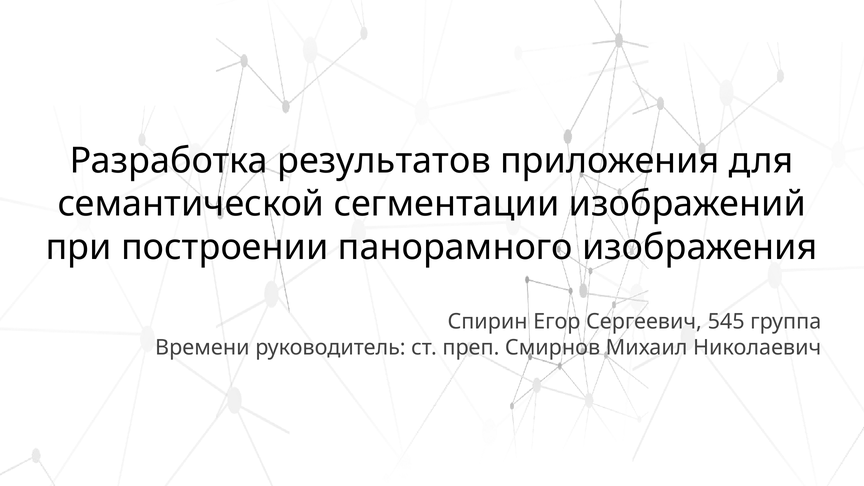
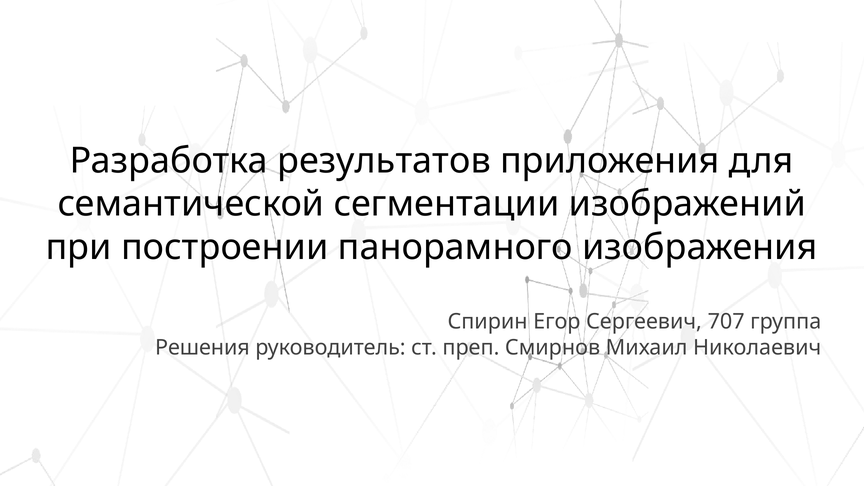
545: 545 -> 707
Времени: Времени -> Решения
